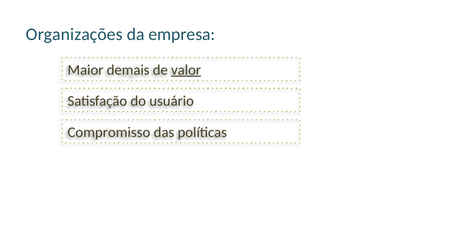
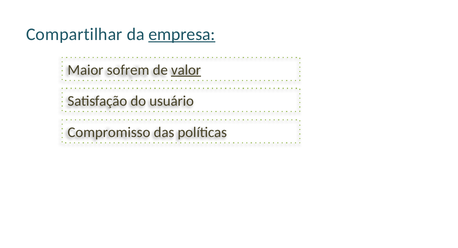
Organizações: Organizações -> Compartilhar
empresa underline: none -> present
demais: demais -> sofrem
